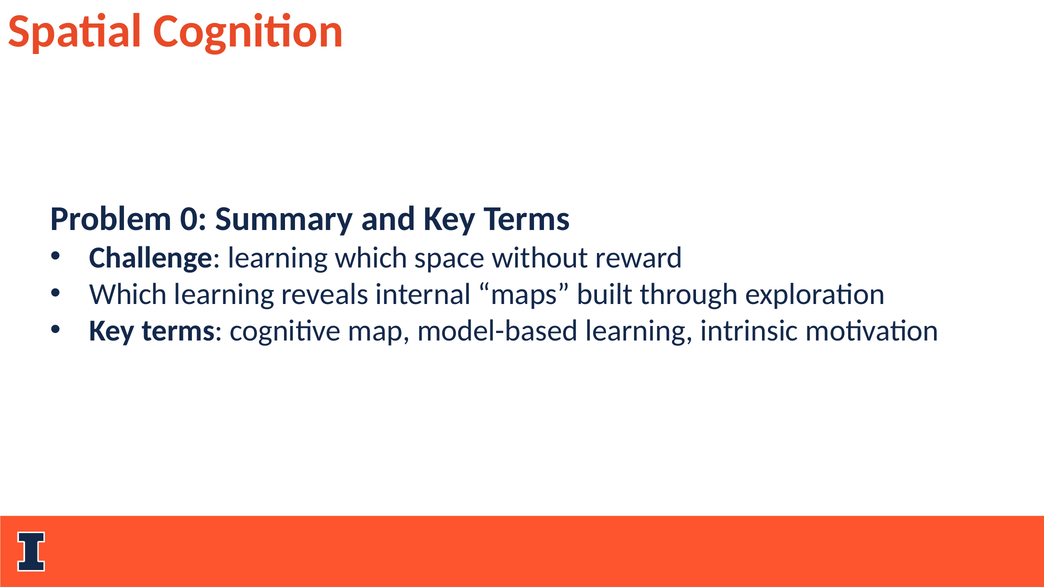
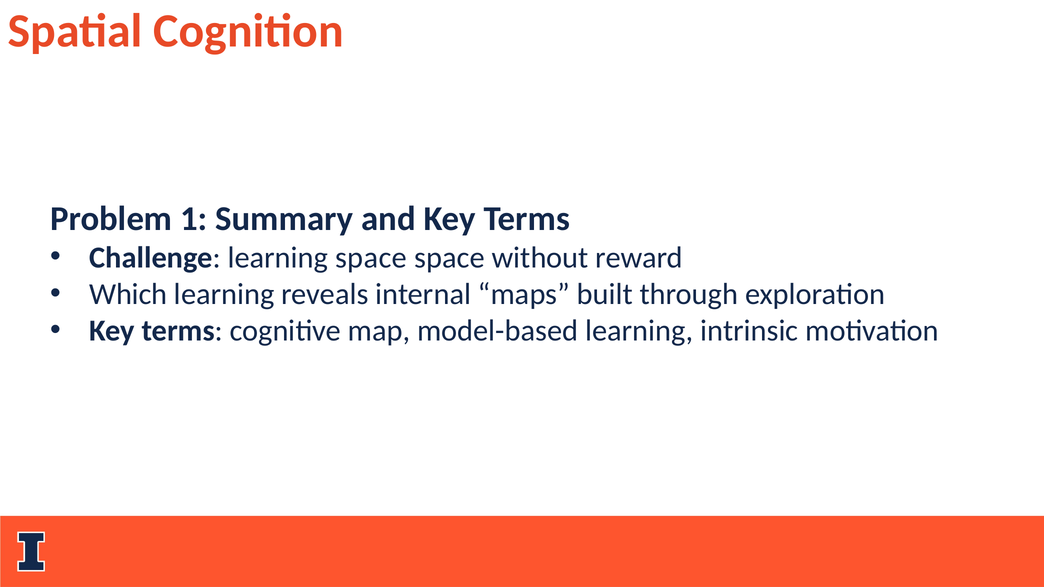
0: 0 -> 1
learning which: which -> space
